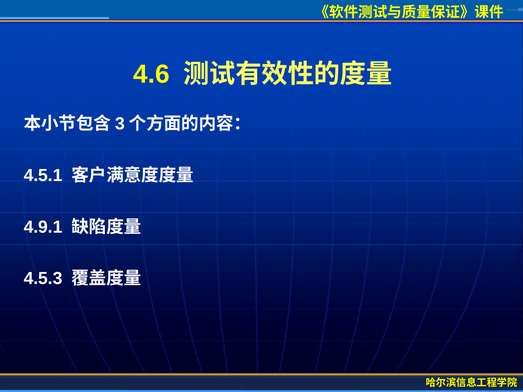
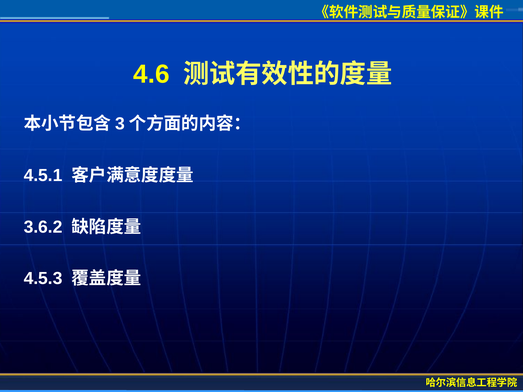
4.9.1: 4.9.1 -> 3.6.2
